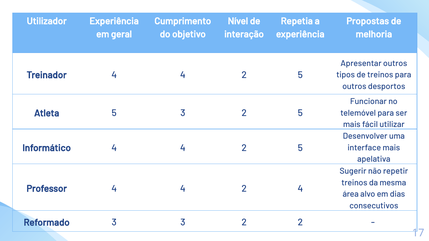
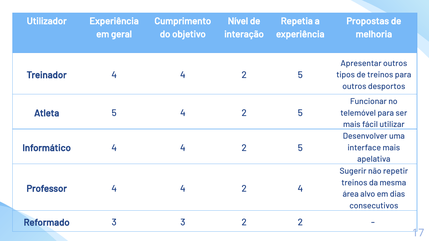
5 3: 3 -> 4
